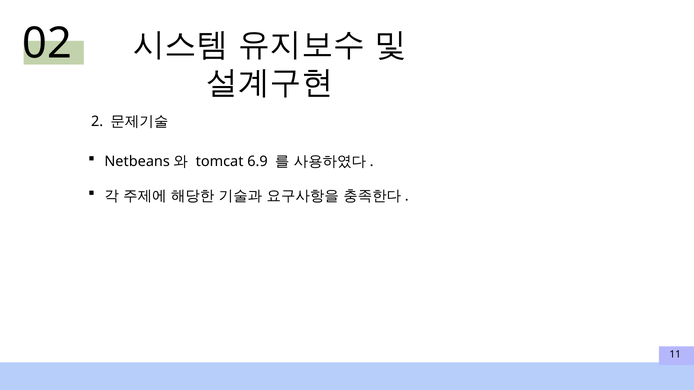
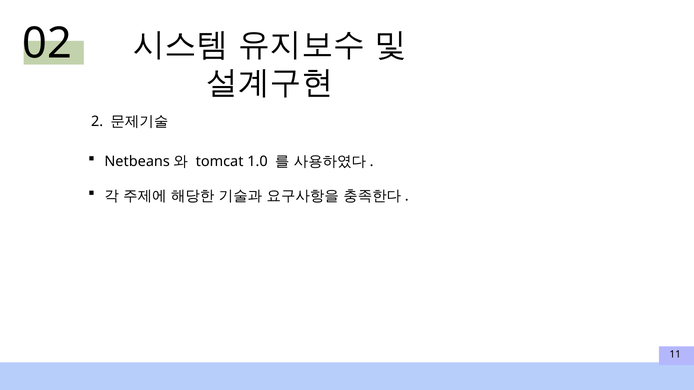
6.9: 6.9 -> 1.0
